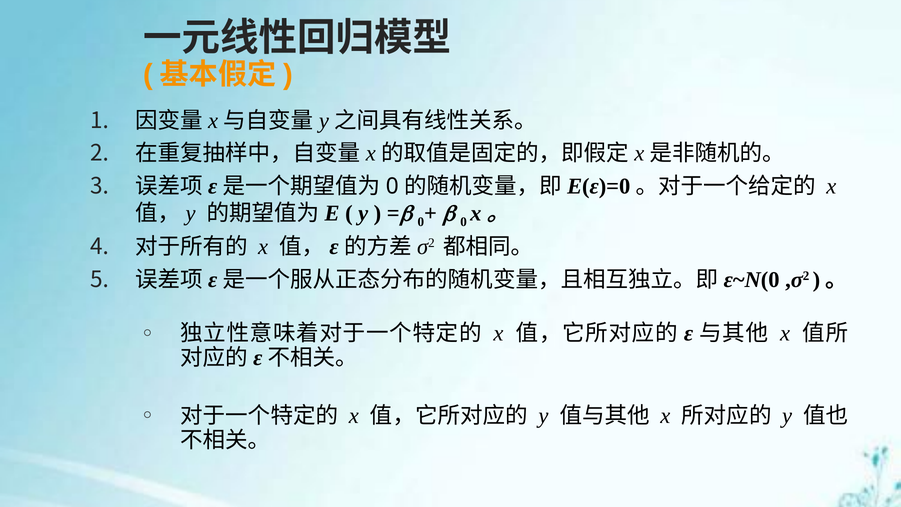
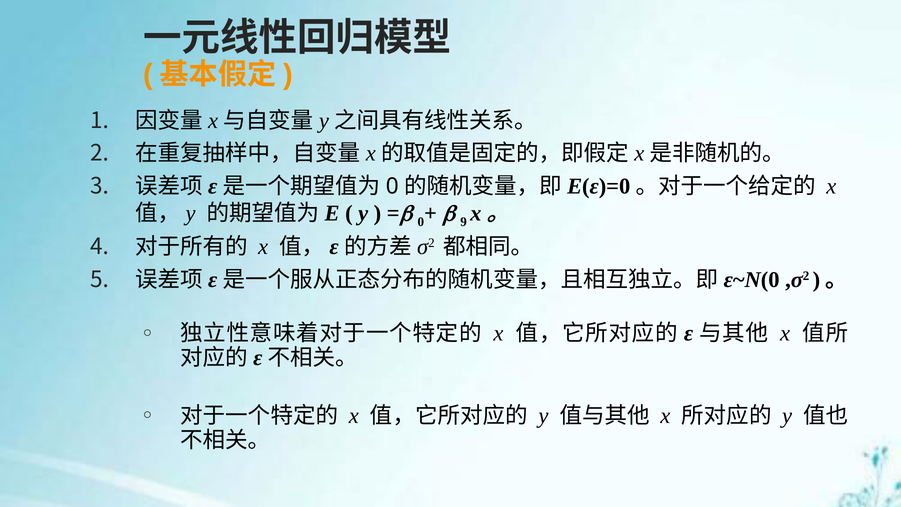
0 at (464, 222): 0 -> 9
